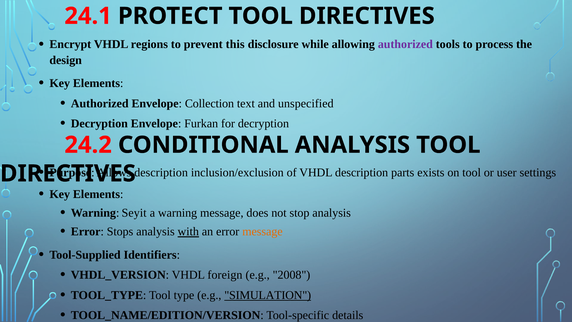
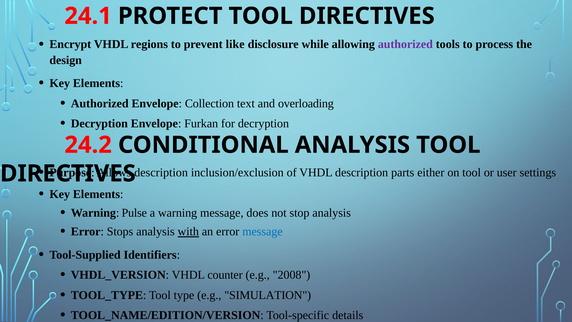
this: this -> like
unspecified: unspecified -> overloading
exists: exists -> either
Seyit: Seyit -> Pulse
message at (262, 232) colour: orange -> blue
foreign: foreign -> counter
SIMULATION underline: present -> none
